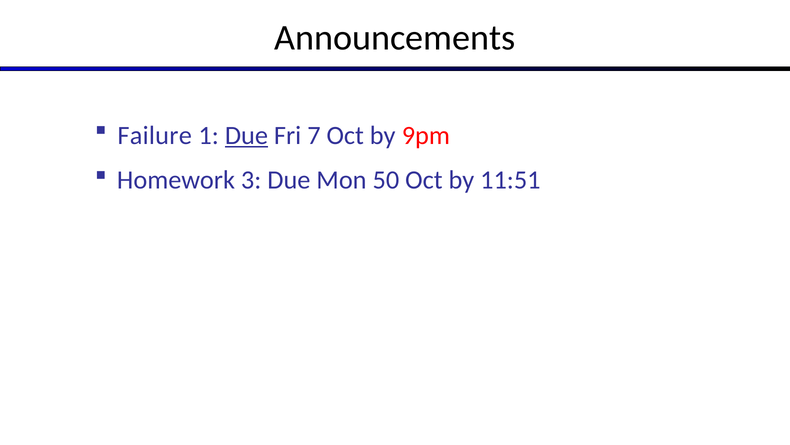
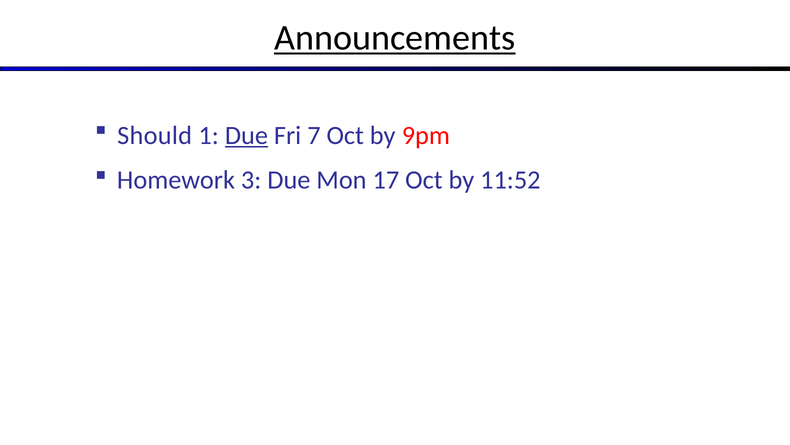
Announcements underline: none -> present
Failure: Failure -> Should
50: 50 -> 17
11:51: 11:51 -> 11:52
